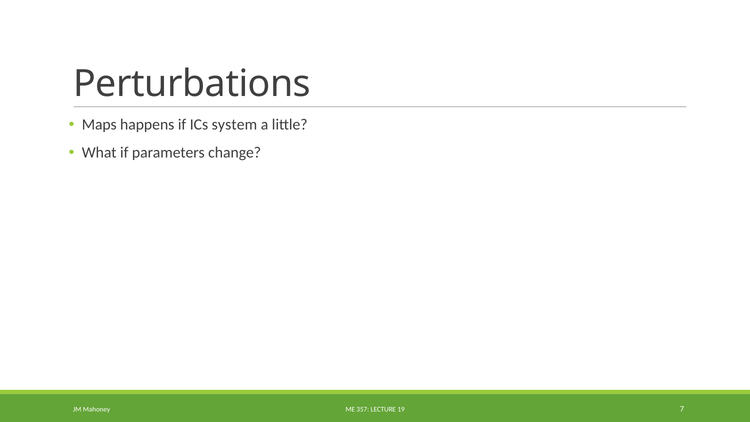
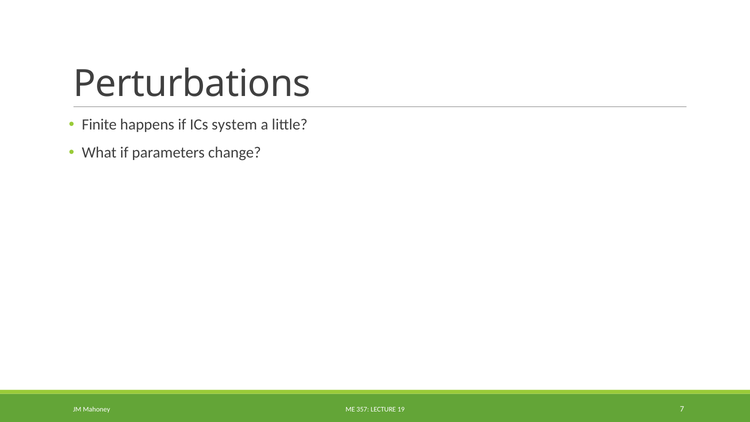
Maps: Maps -> Finite
